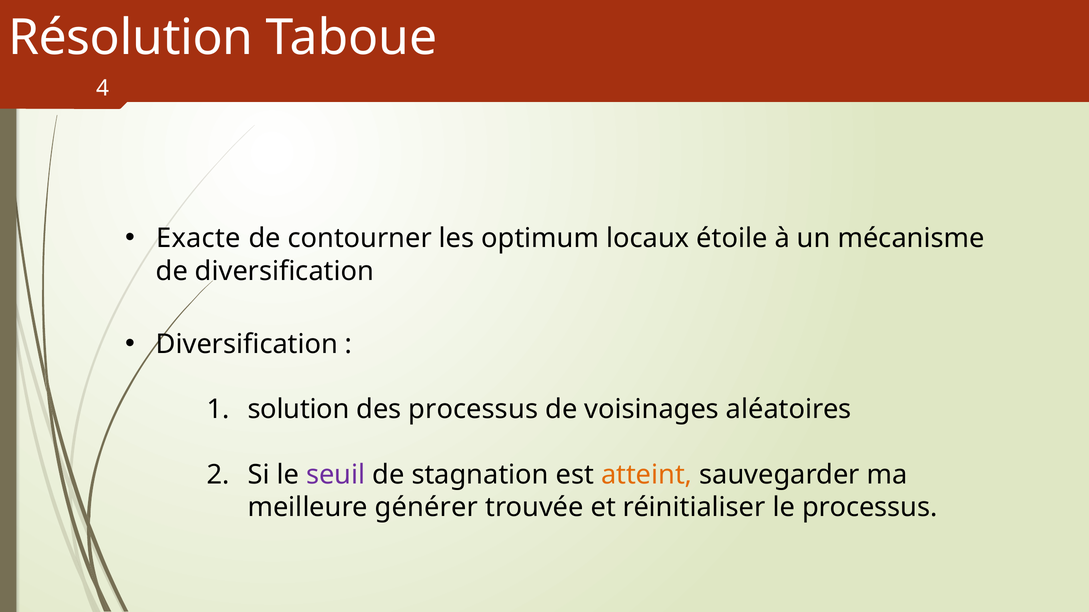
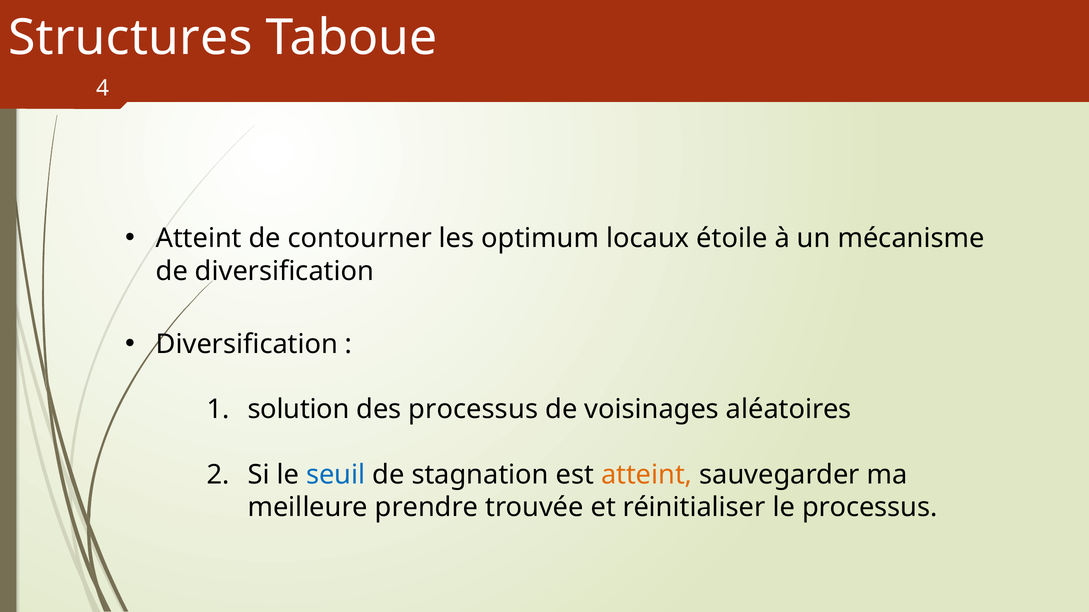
Résolution: Résolution -> Structures
Exacte at (199, 239): Exacte -> Atteint
seuil colour: purple -> blue
générer: générer -> prendre
